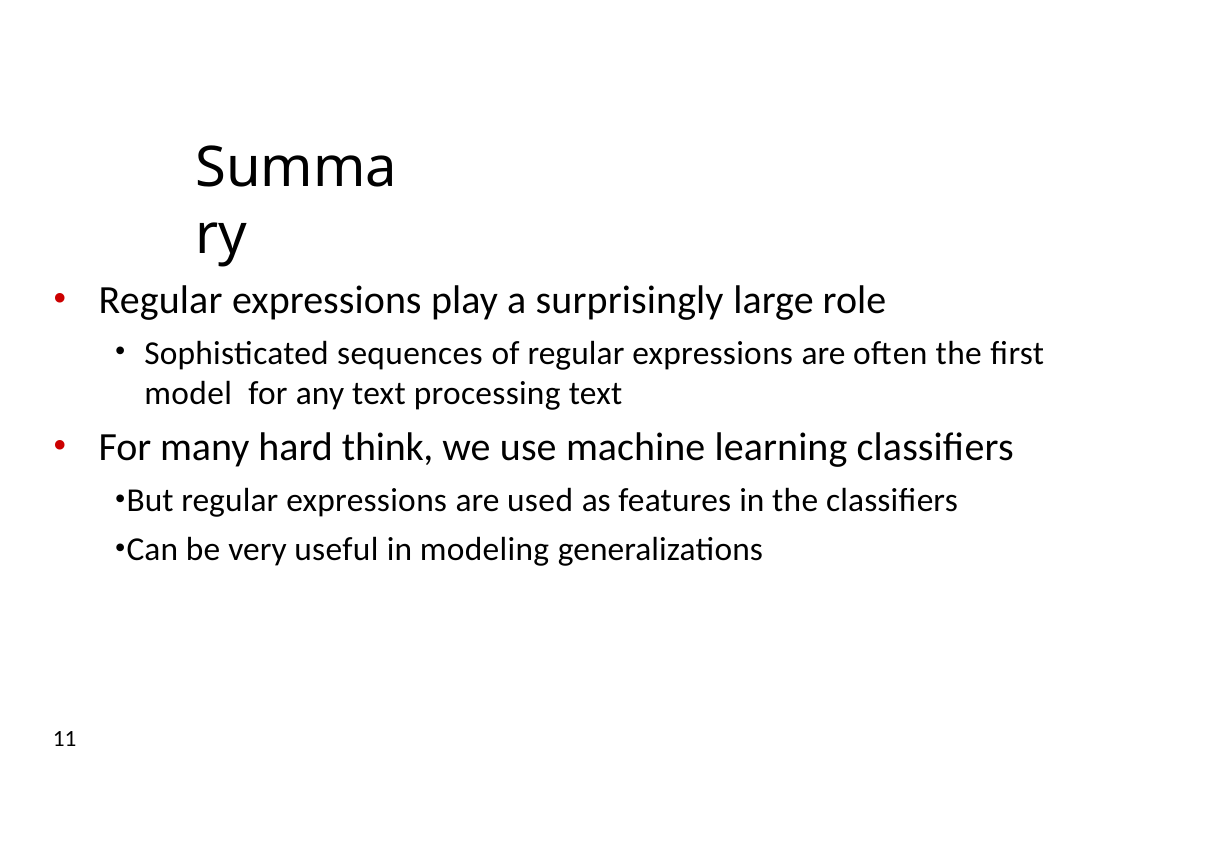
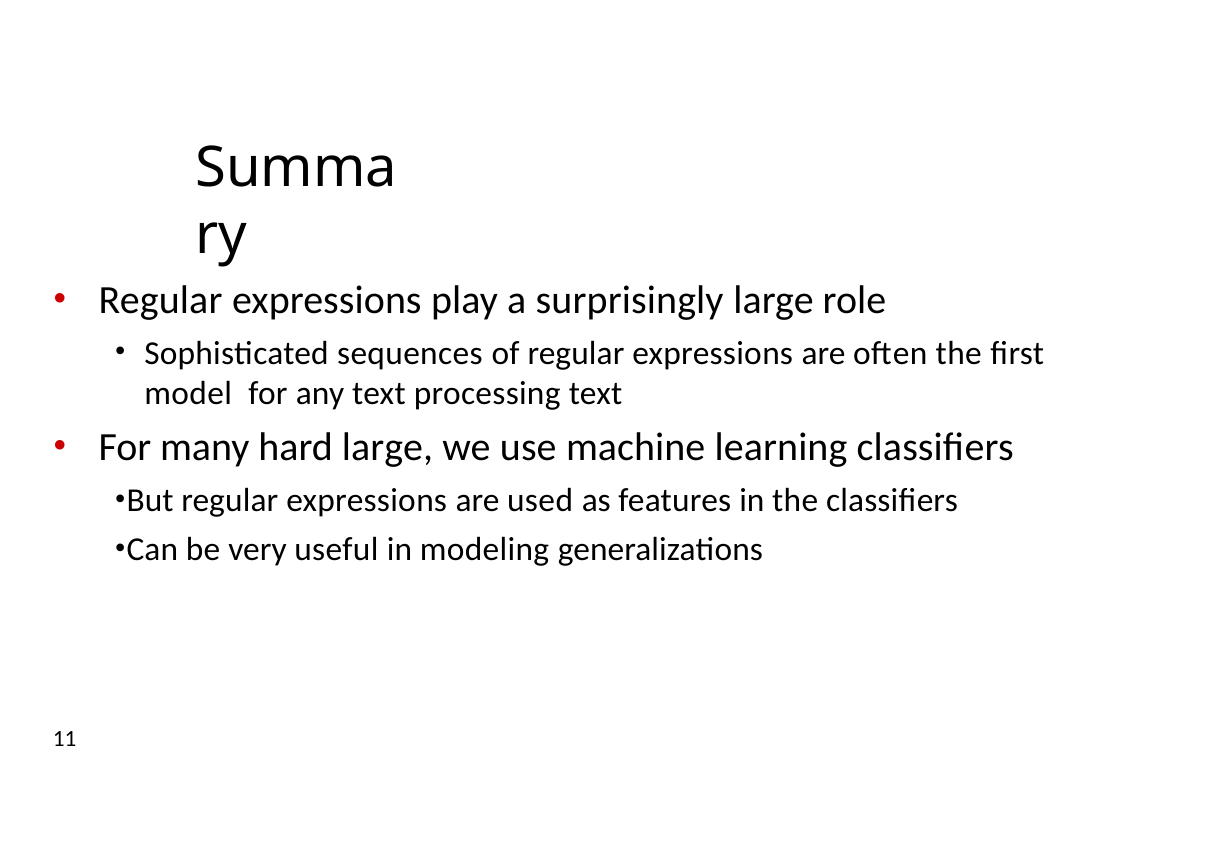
hard think: think -> large
